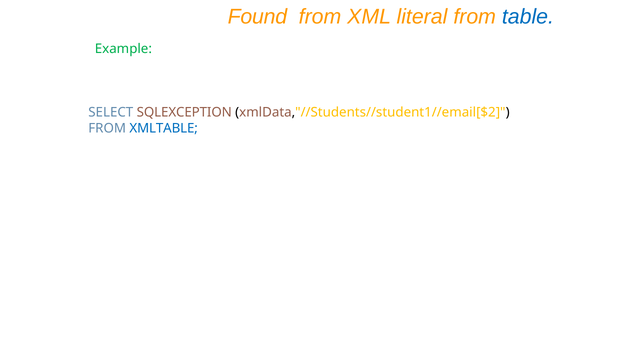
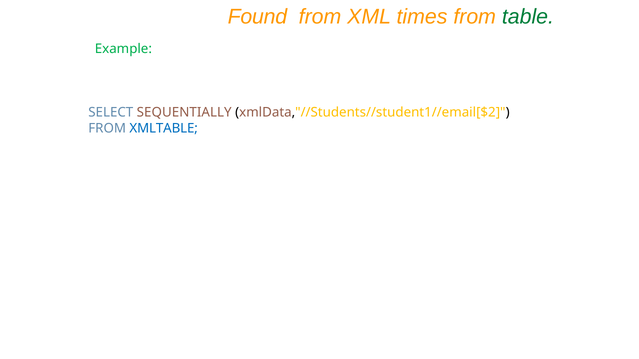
literal: literal -> times
table colour: blue -> green
SQLEXCEPTION: SQLEXCEPTION -> SEQUENTIALLY
